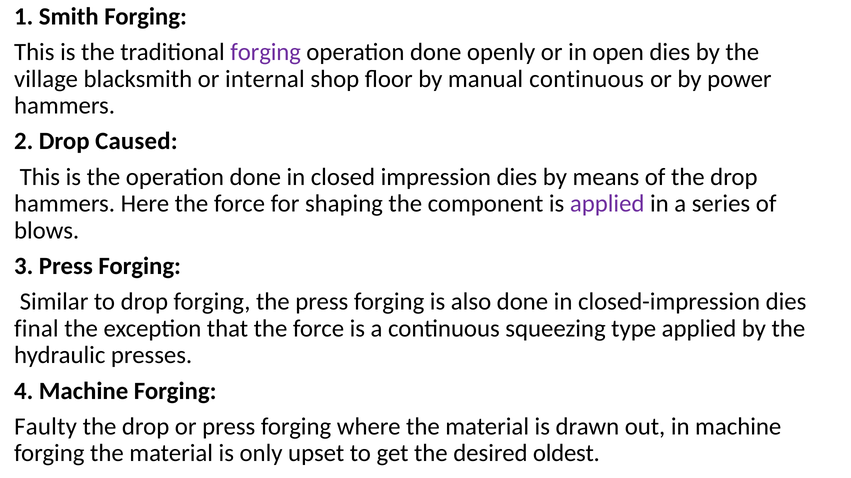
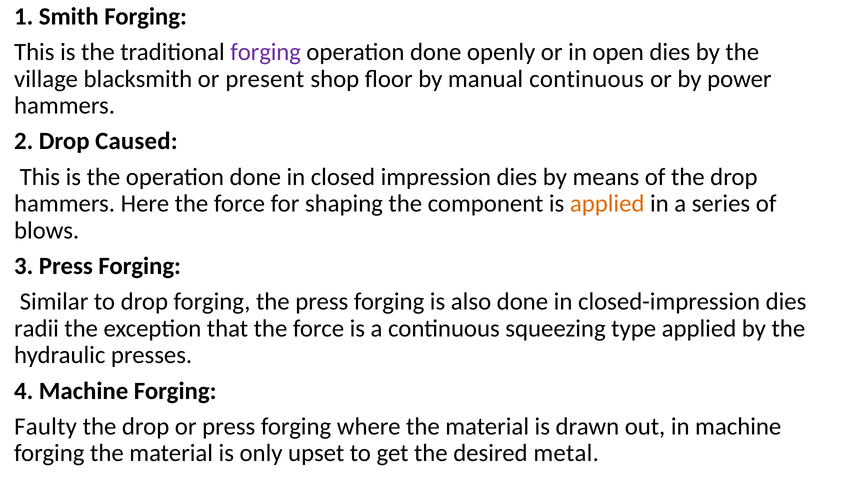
internal: internal -> present
applied at (607, 204) colour: purple -> orange
final: final -> radii
oldest: oldest -> metal
